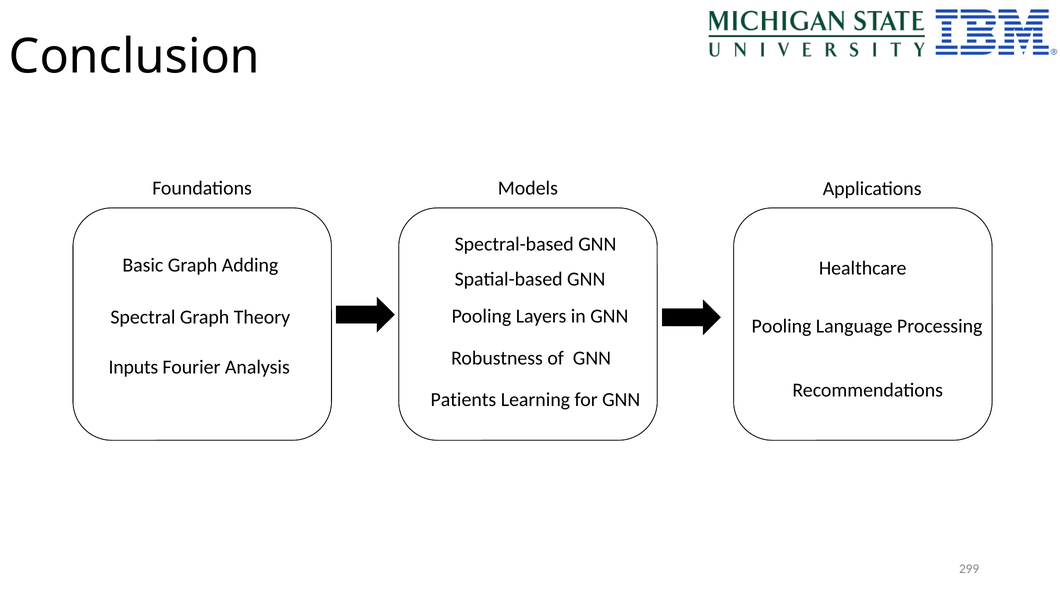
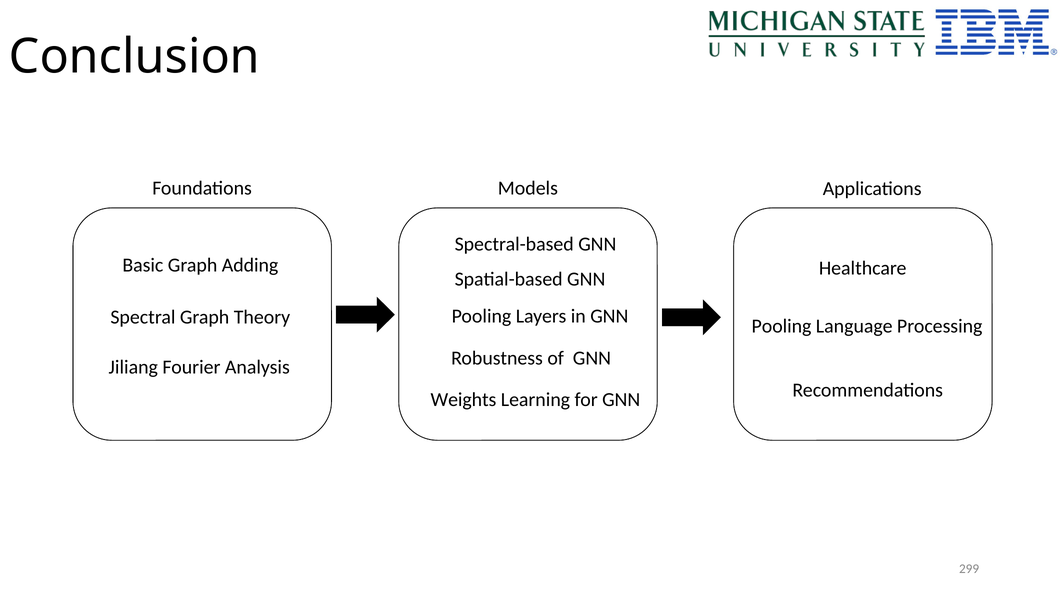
Inputs: Inputs -> Jiliang
Patients: Patients -> Weights
